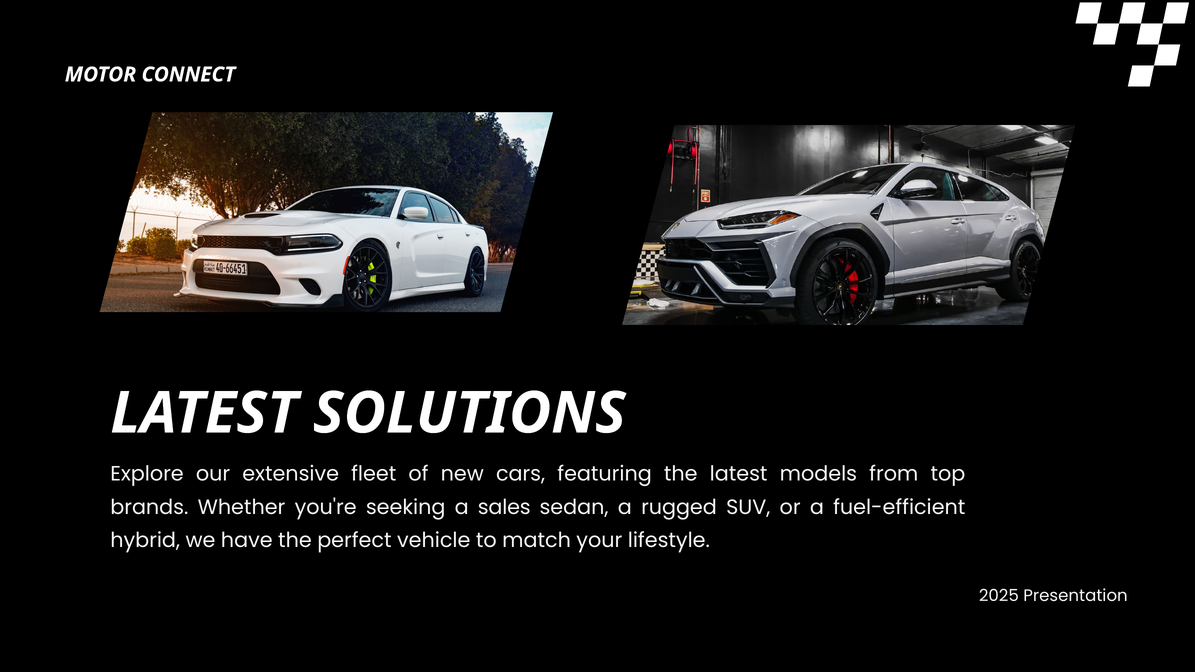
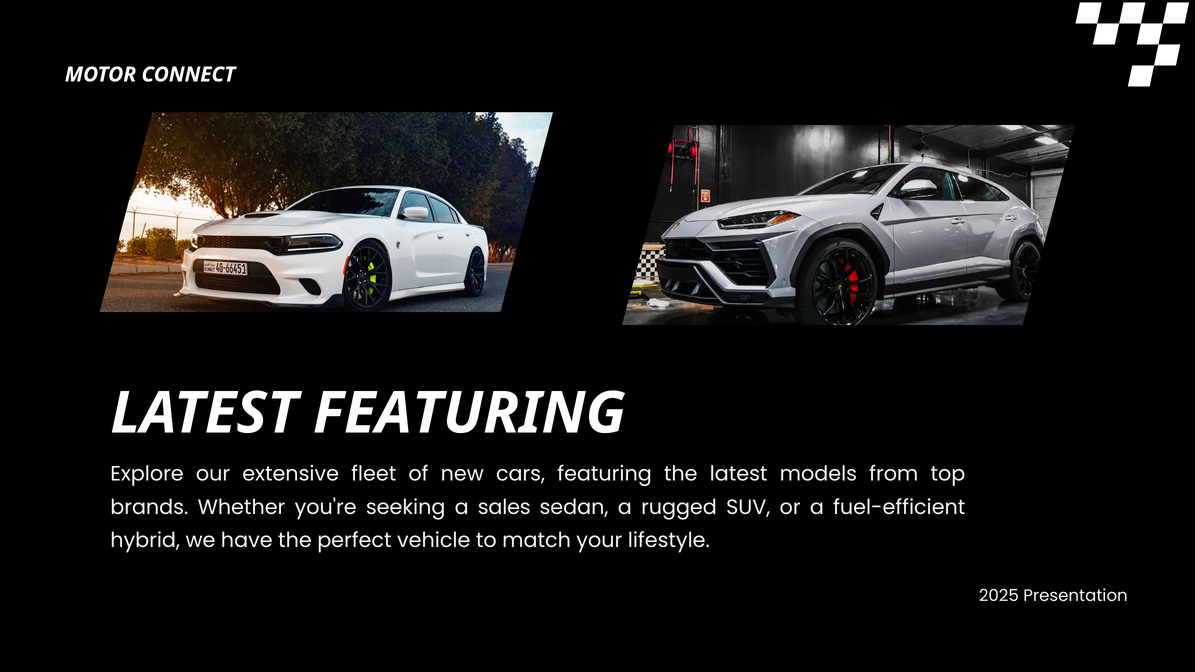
LATEST SOLUTIONS: SOLUTIONS -> FEATURING
